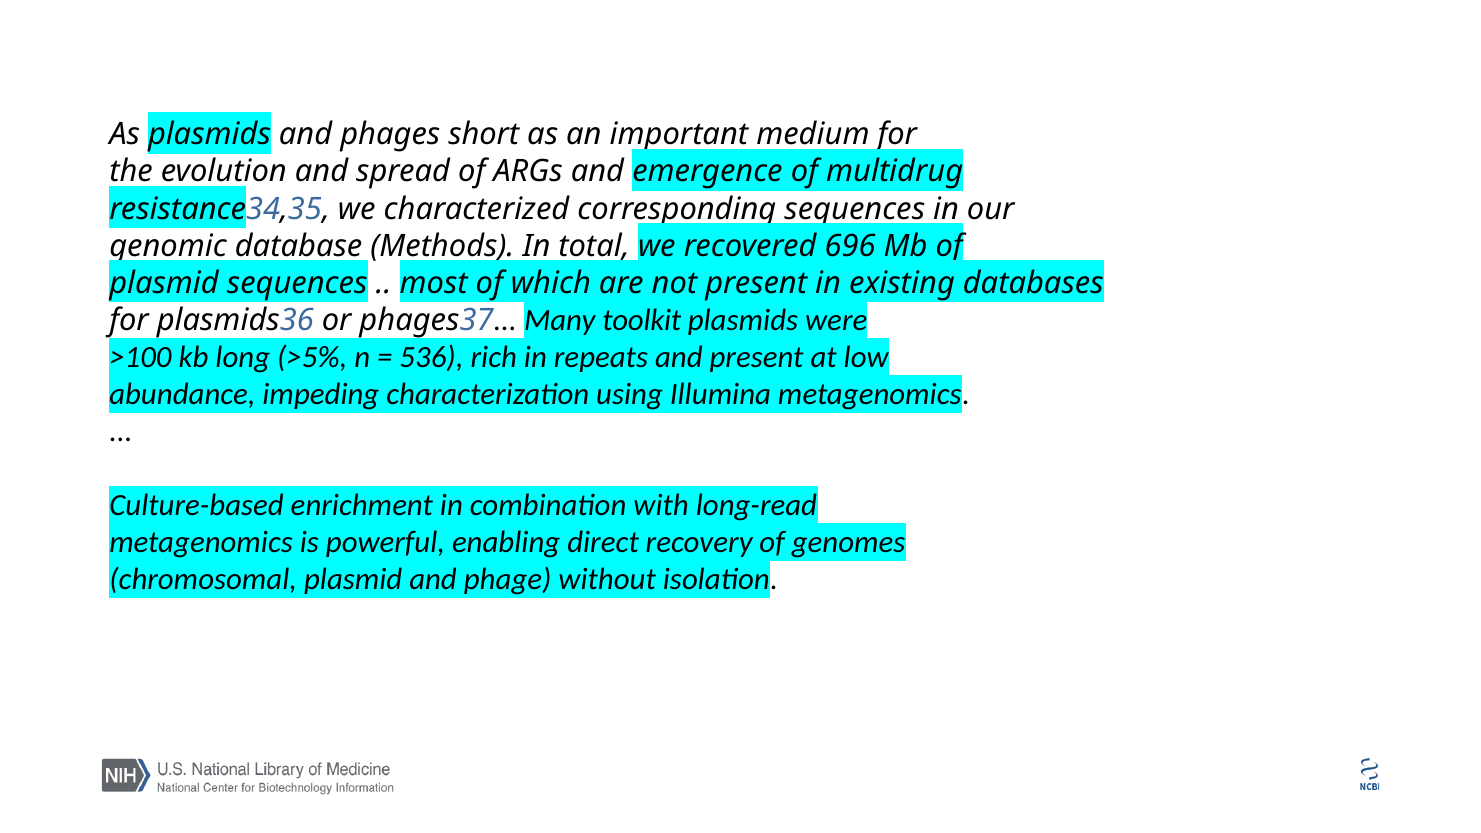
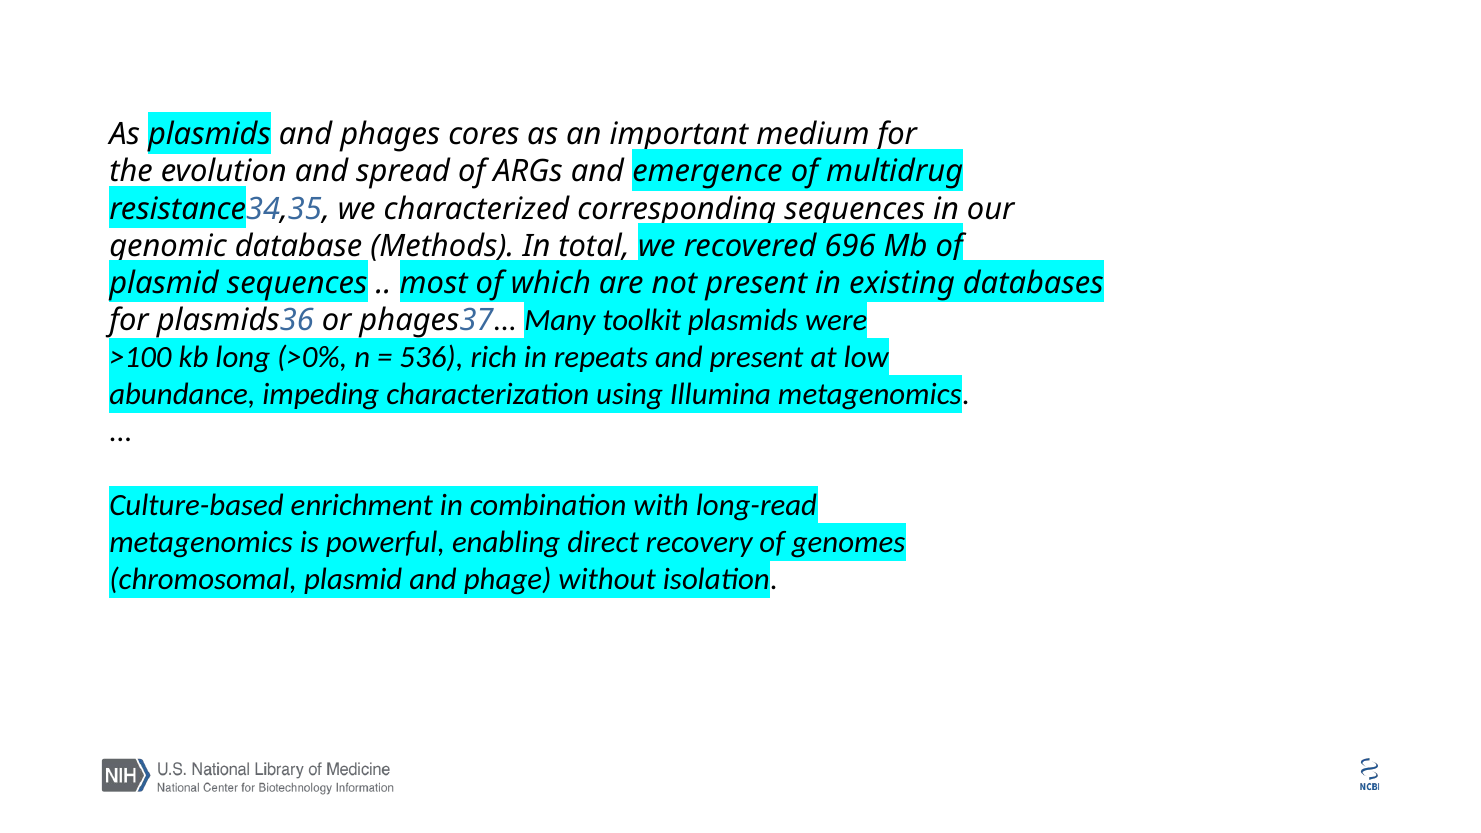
short: short -> cores
>5%: >5% -> >0%
